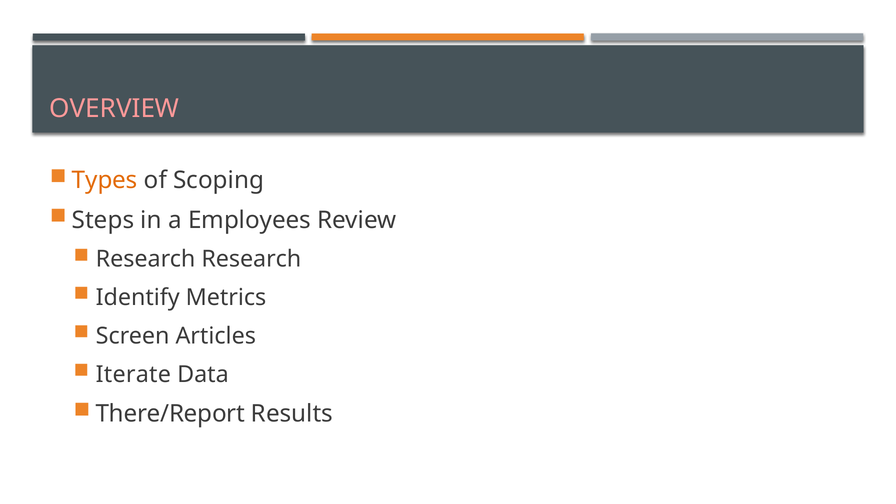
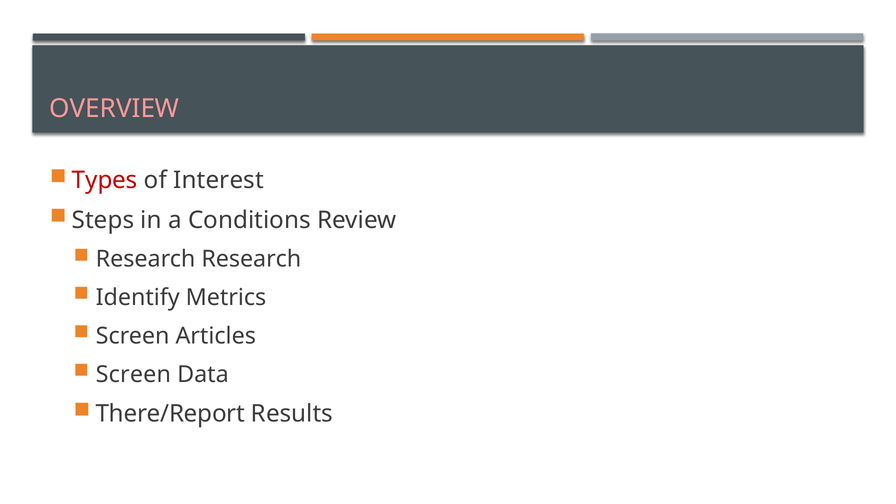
Types colour: orange -> red
Scoping: Scoping -> Interest
Employees: Employees -> Conditions
Iterate at (133, 374): Iterate -> Screen
